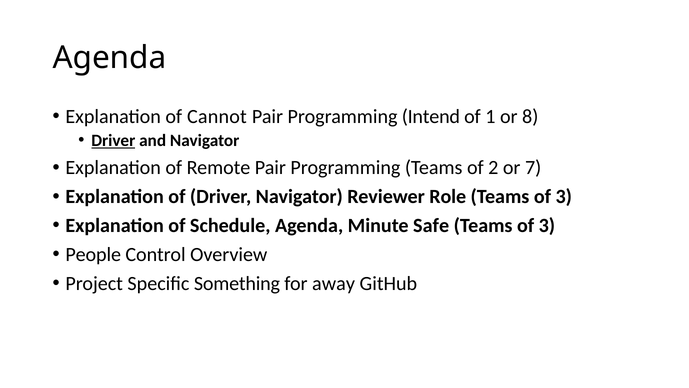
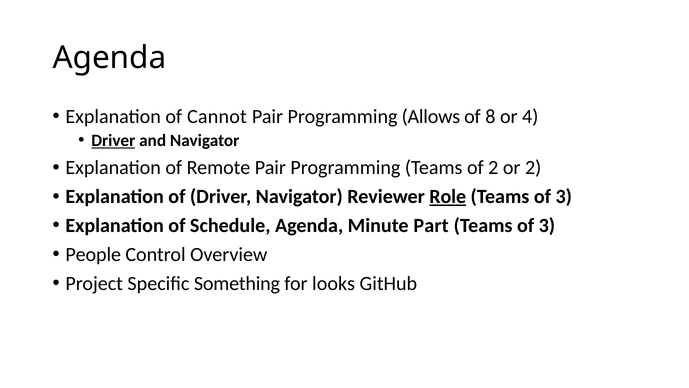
Intend: Intend -> Allows
1: 1 -> 8
8: 8 -> 4
or 7: 7 -> 2
Role underline: none -> present
Safe: Safe -> Part
away: away -> looks
